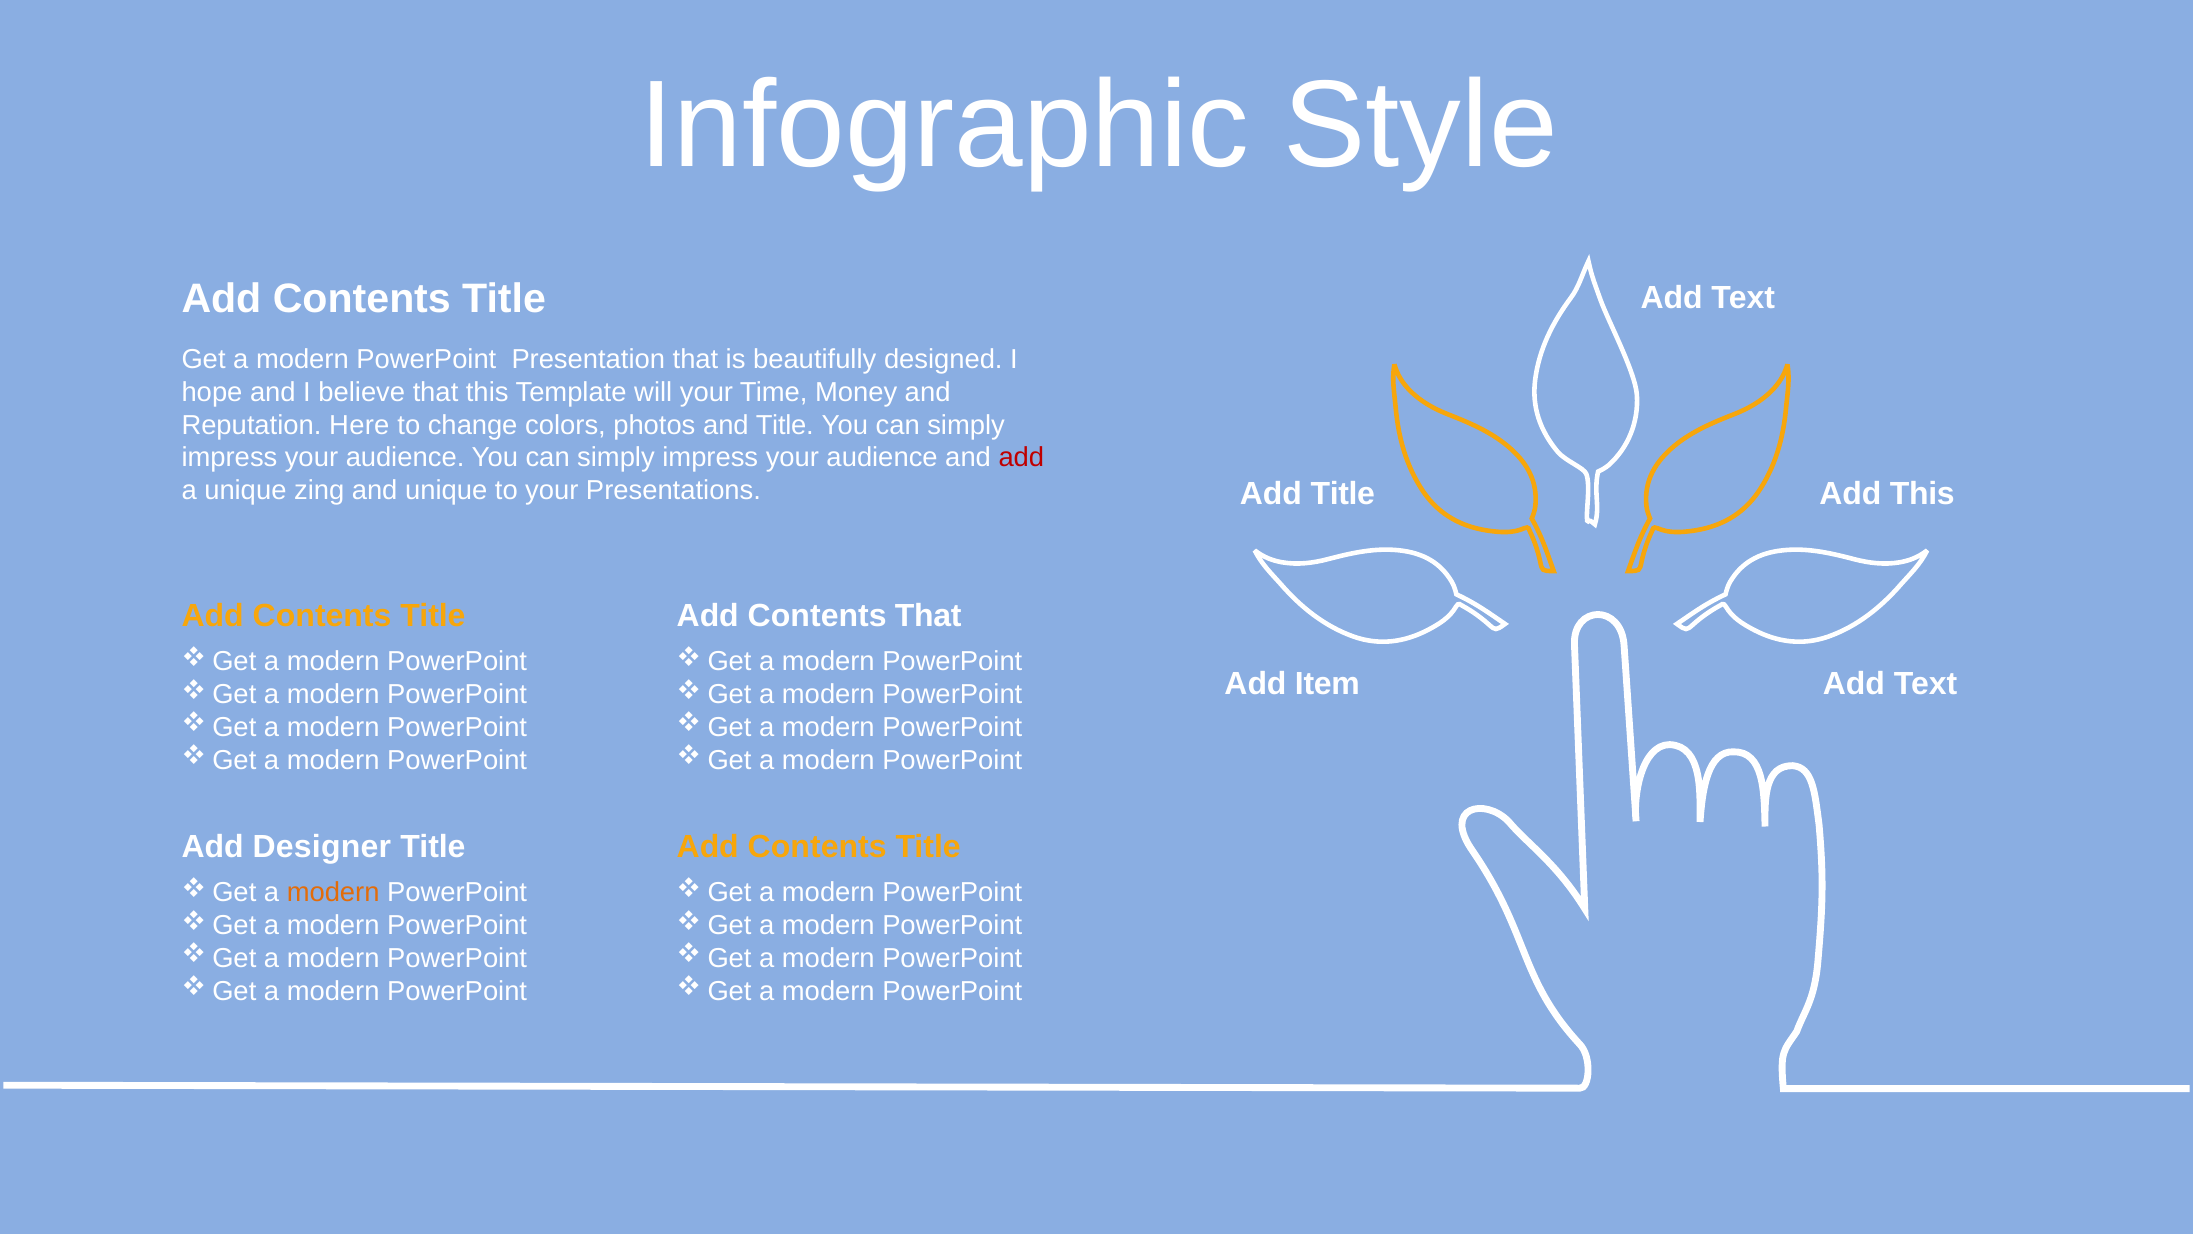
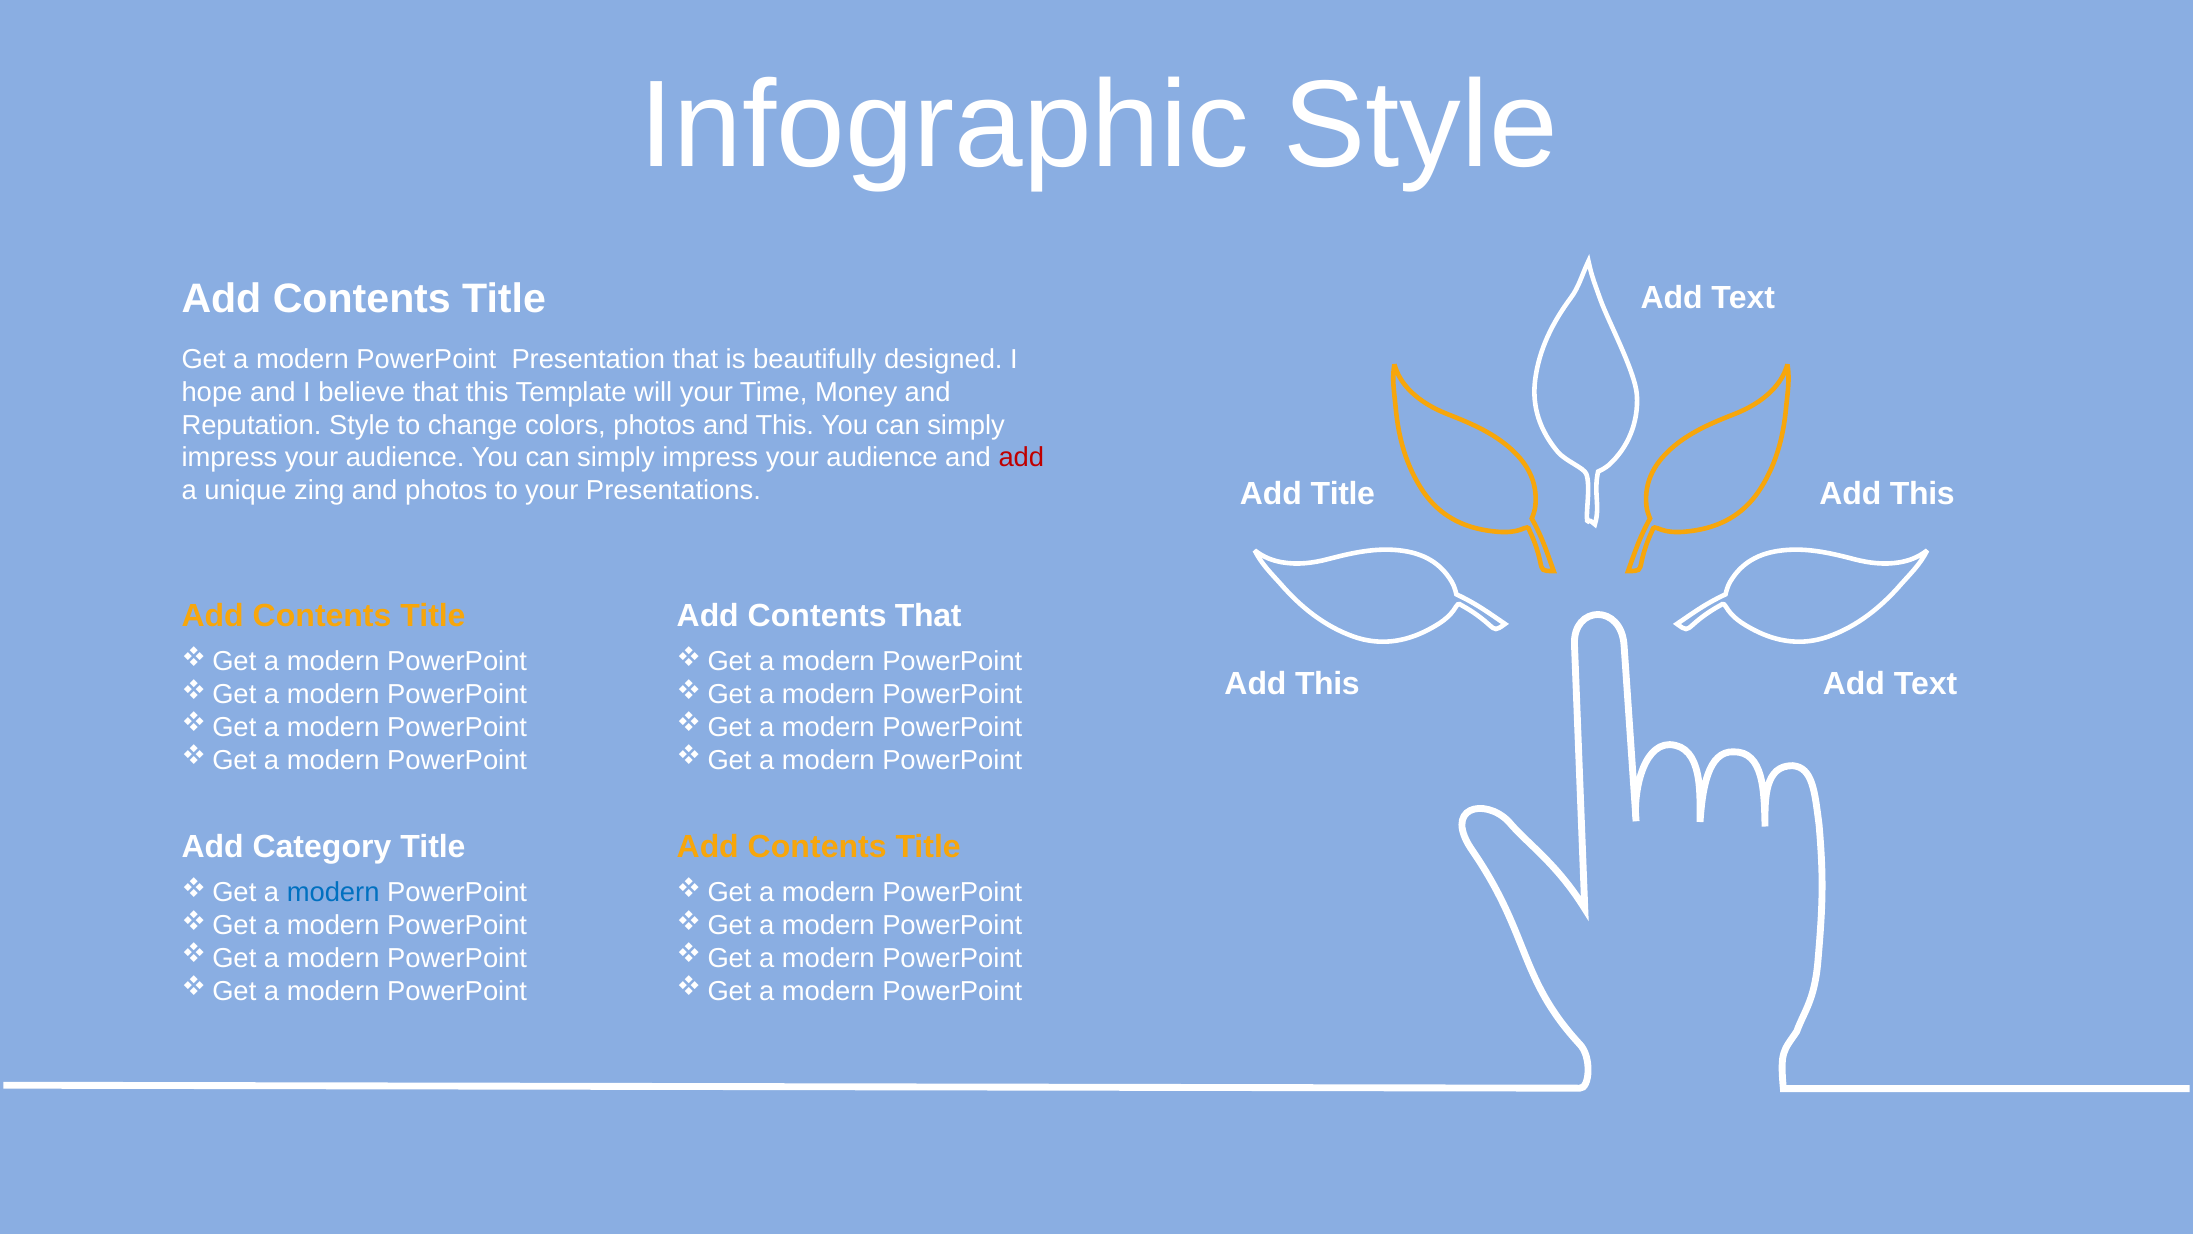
Reputation Here: Here -> Style
and Title: Title -> This
and unique: unique -> photos
Item at (1327, 684): Item -> This
Designer: Designer -> Category
modern at (333, 892) colour: orange -> blue
